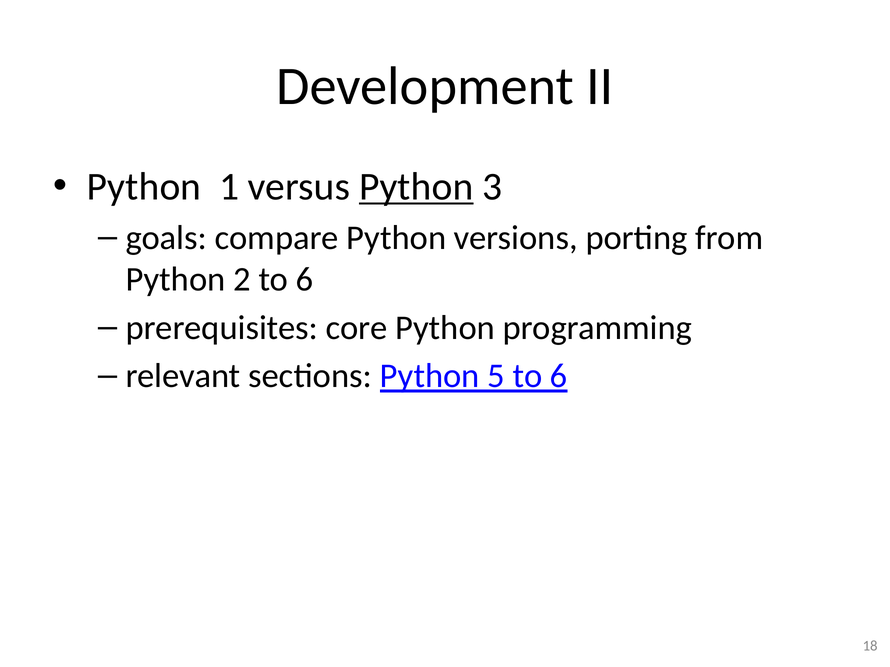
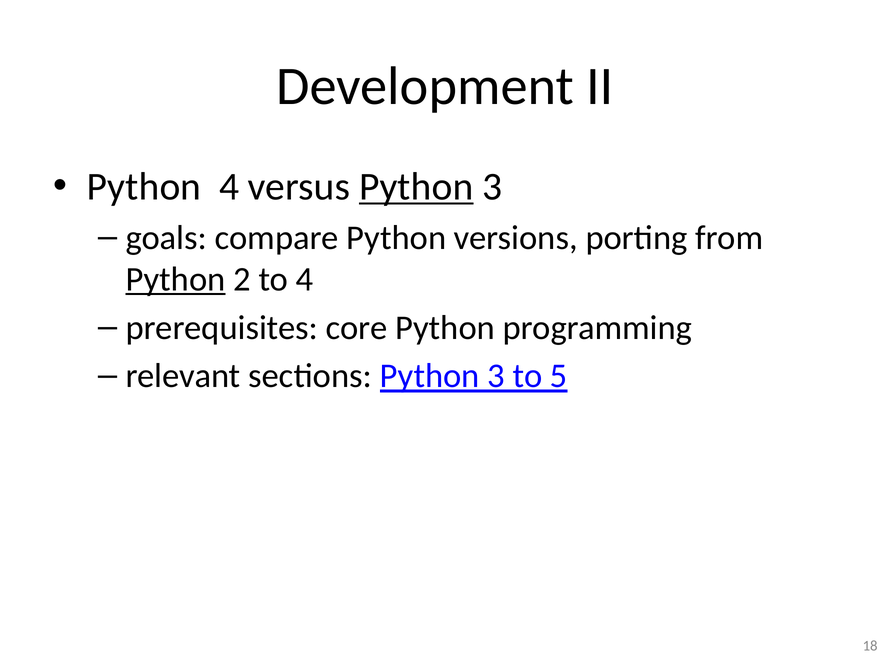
Python 1: 1 -> 4
Python at (176, 279) underline: none -> present
2 to 6: 6 -> 4
sections Python 5: 5 -> 3
6 at (559, 376): 6 -> 5
